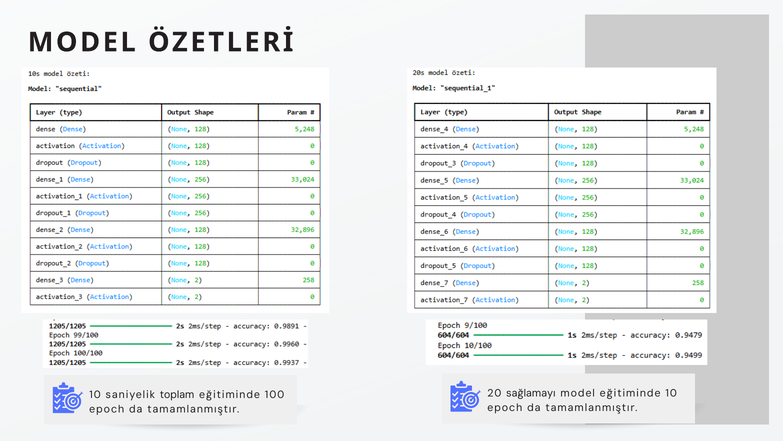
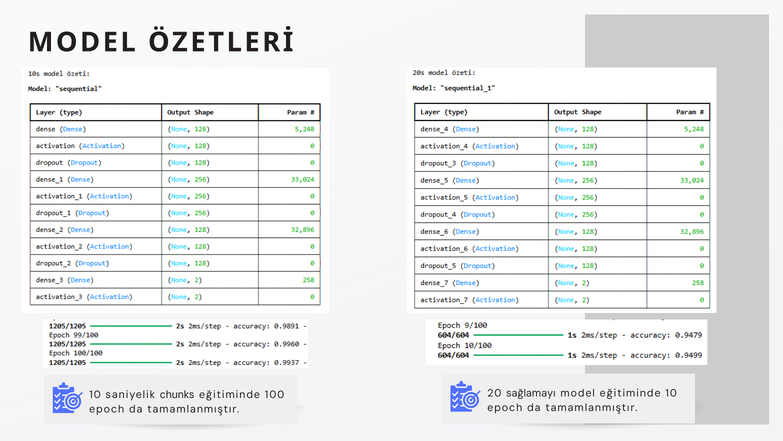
toplam: toplam -> chunks
